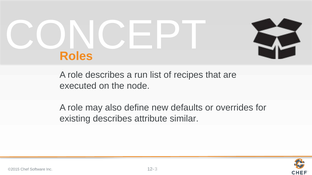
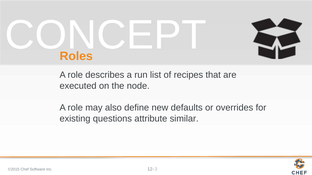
existing describes: describes -> questions
